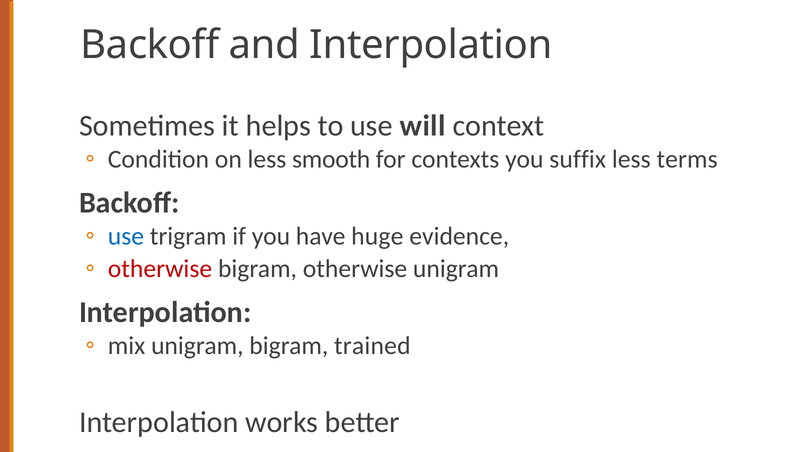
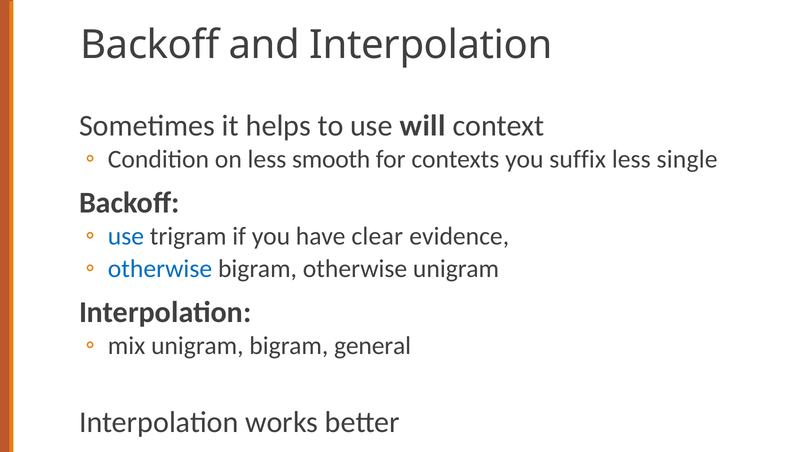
terms: terms -> single
huge: huge -> clear
otherwise at (160, 269) colour: red -> blue
trained: trained -> general
